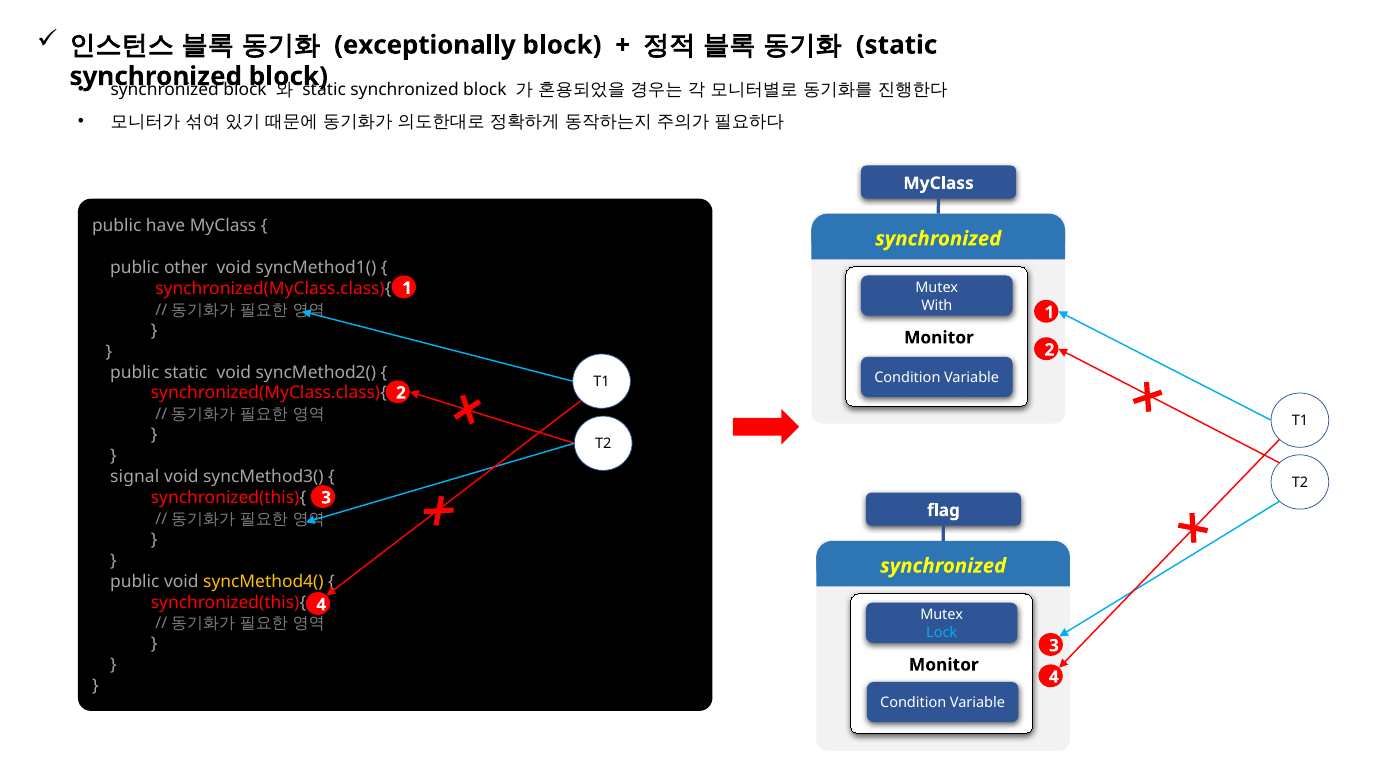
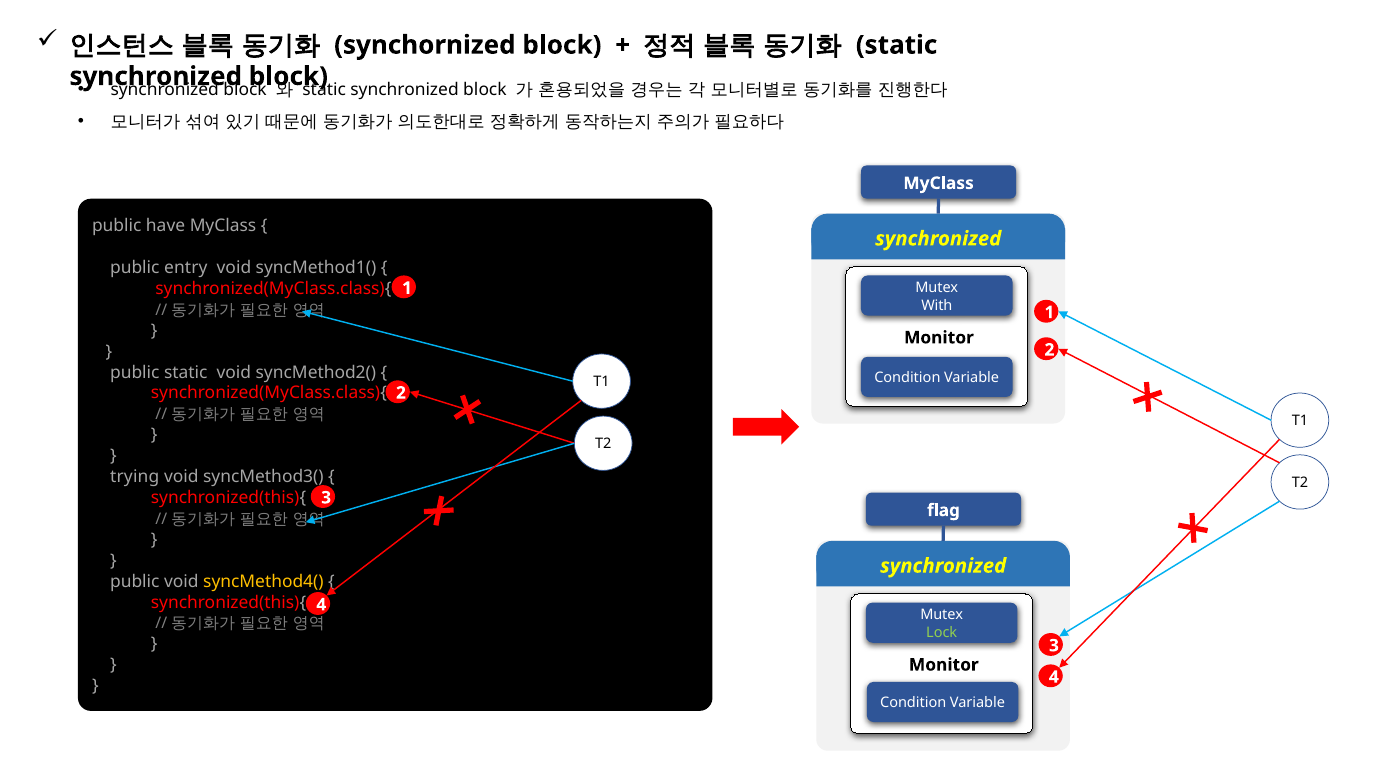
exceptionally: exceptionally -> synchornized
other: other -> entry
signal: signal -> trying
Lock colour: light blue -> light green
